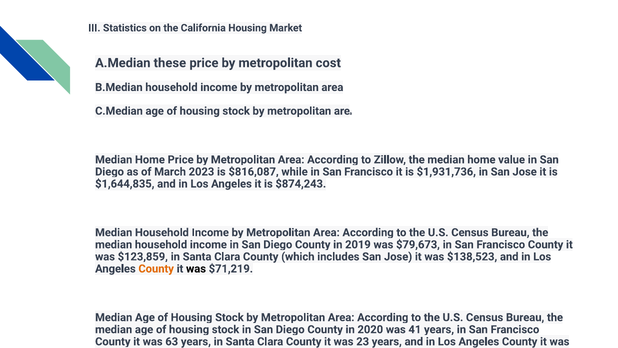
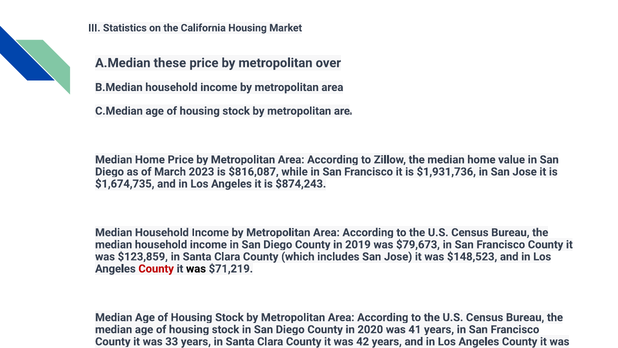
cost: cost -> over
$1,644,835: $1,644,835 -> $1,674,735
$138,523: $138,523 -> $148,523
County at (156, 268) colour: orange -> red
63: 63 -> 33
23: 23 -> 42
